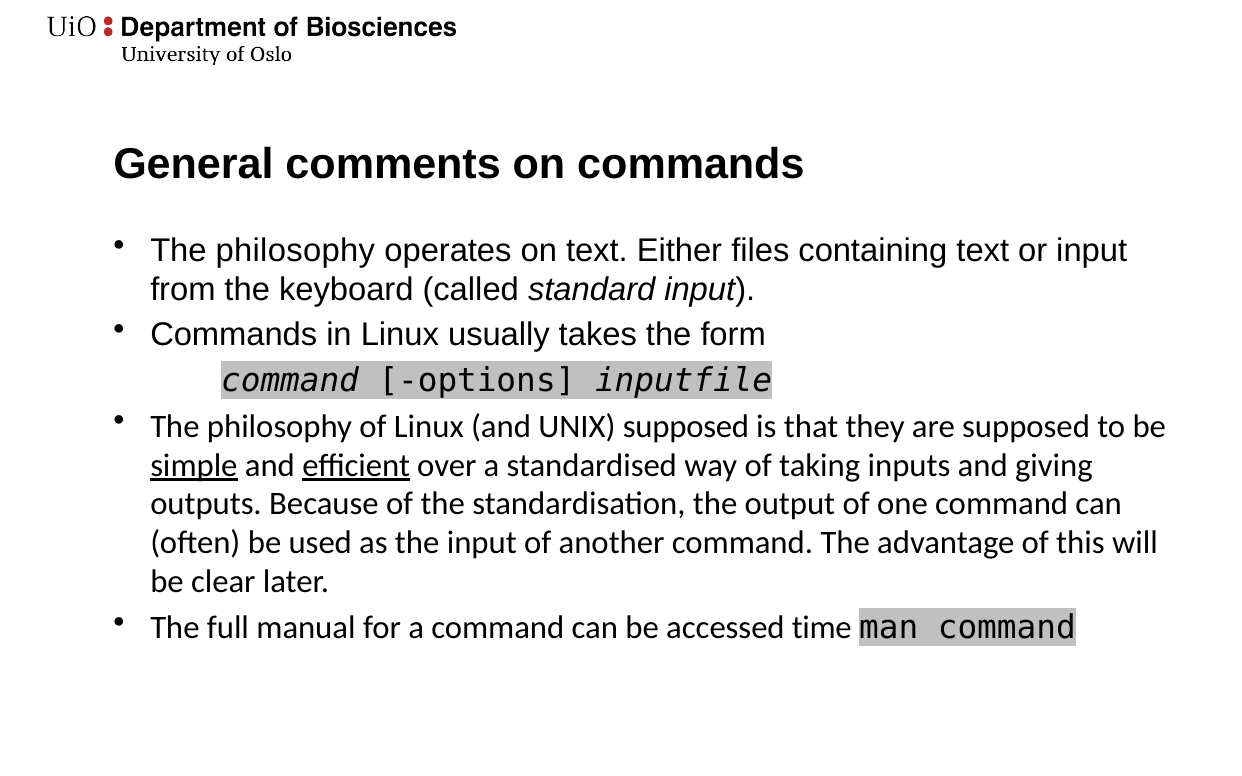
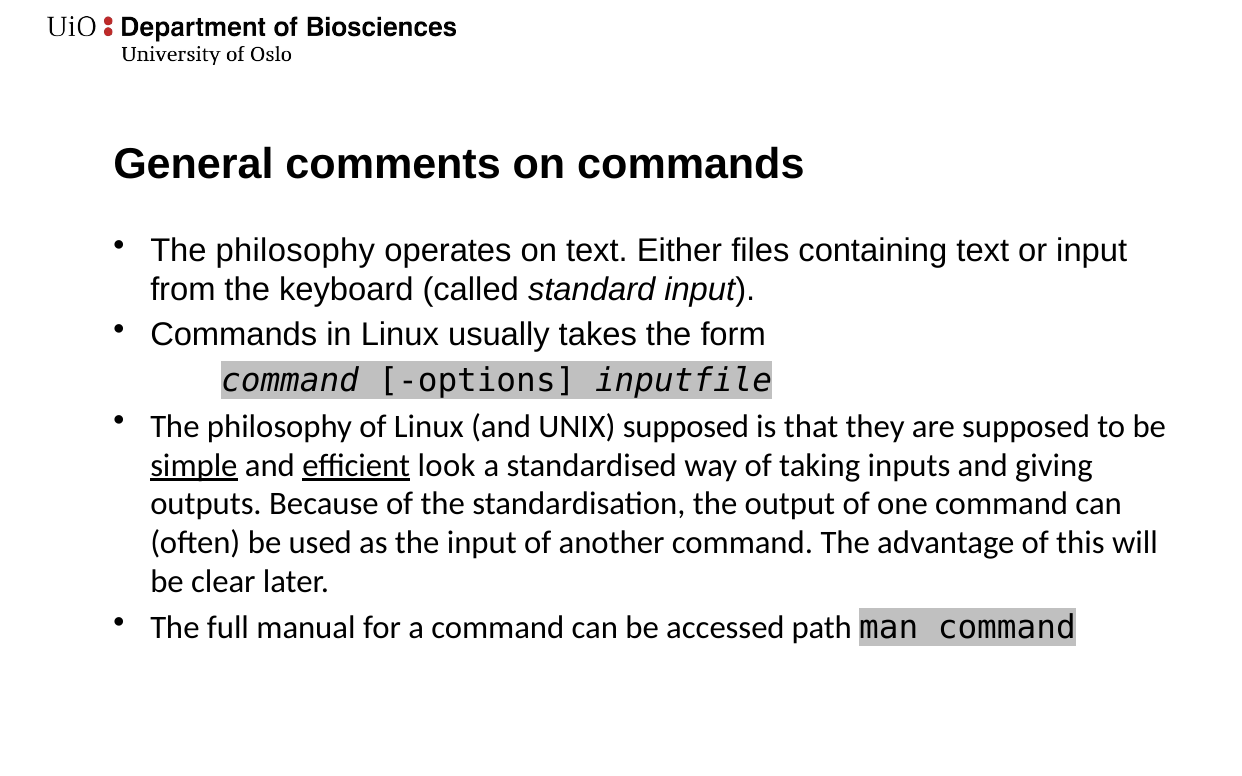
over: over -> look
time: time -> path
